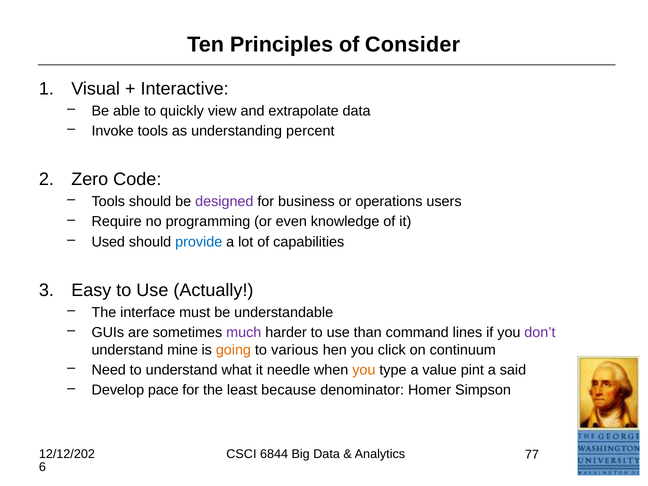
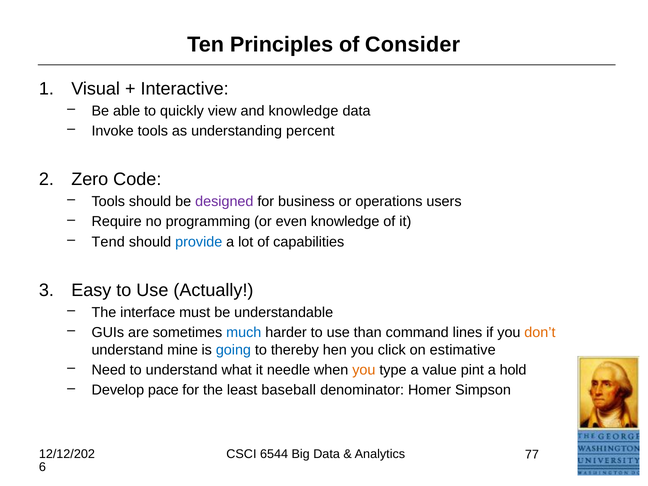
and extrapolate: extrapolate -> knowledge
Used: Used -> Tend
much colour: purple -> blue
don’t colour: purple -> orange
going colour: orange -> blue
various: various -> thereby
continuum: continuum -> estimative
said: said -> hold
because: because -> baseball
6844: 6844 -> 6544
